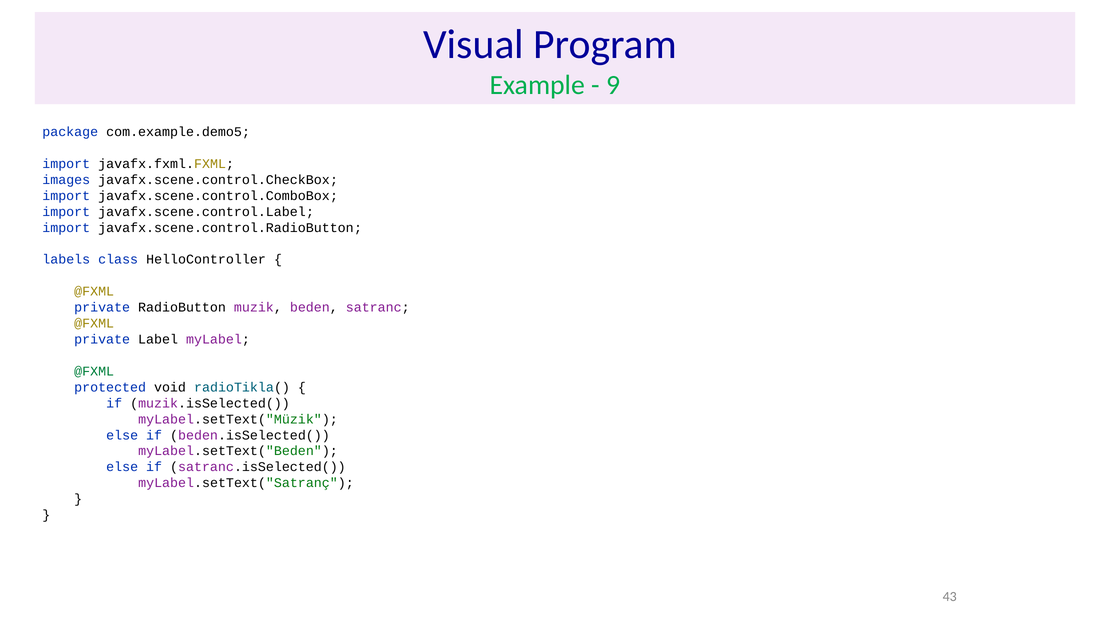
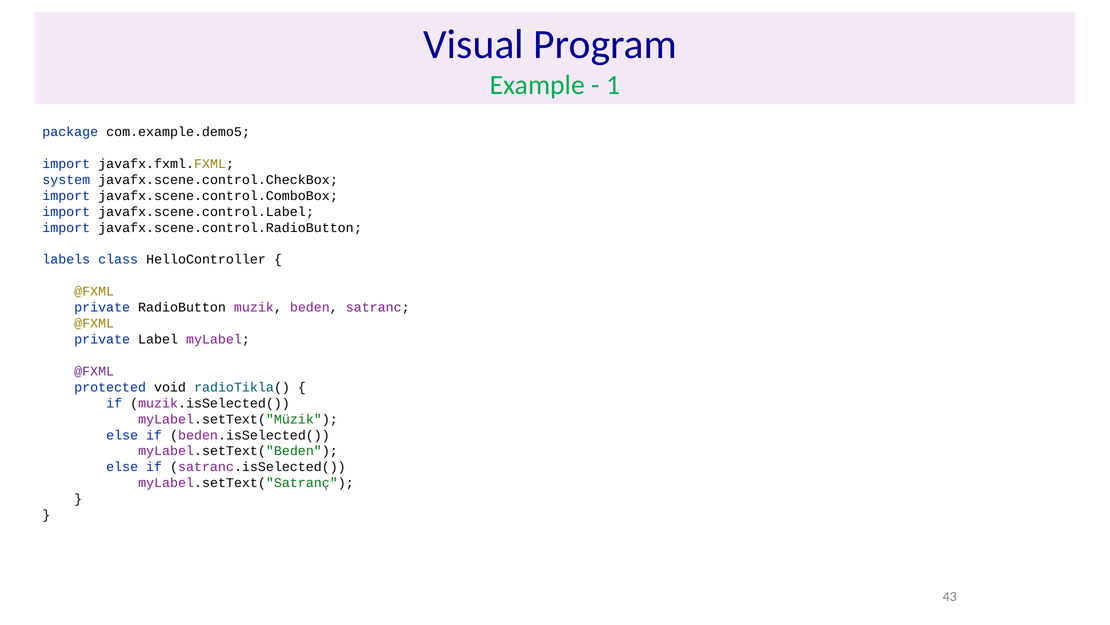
9: 9 -> 1
images: images -> system
@FXML at (94, 371) colour: green -> purple
